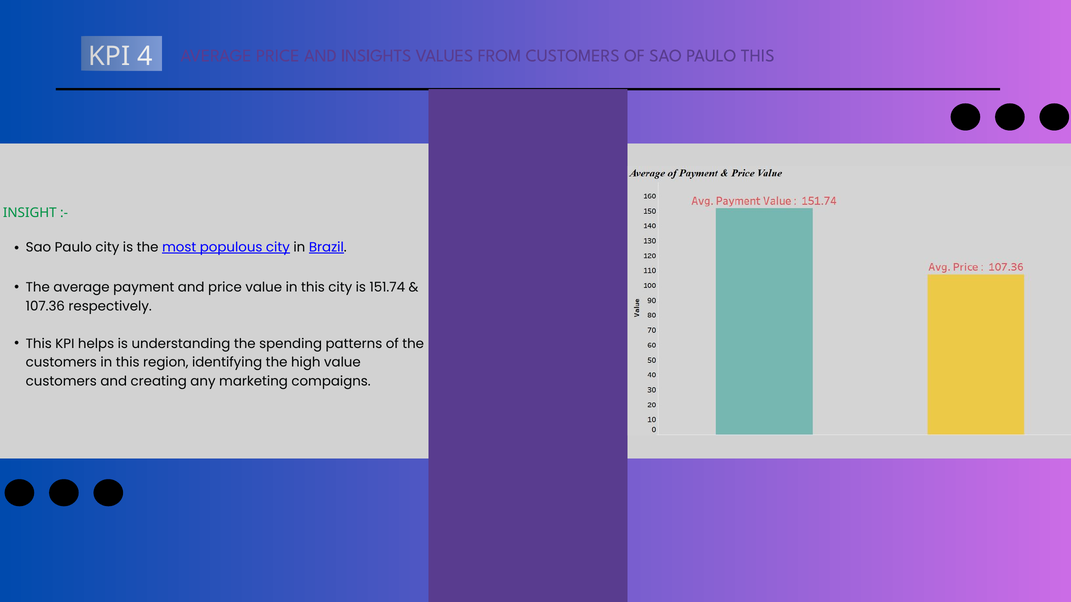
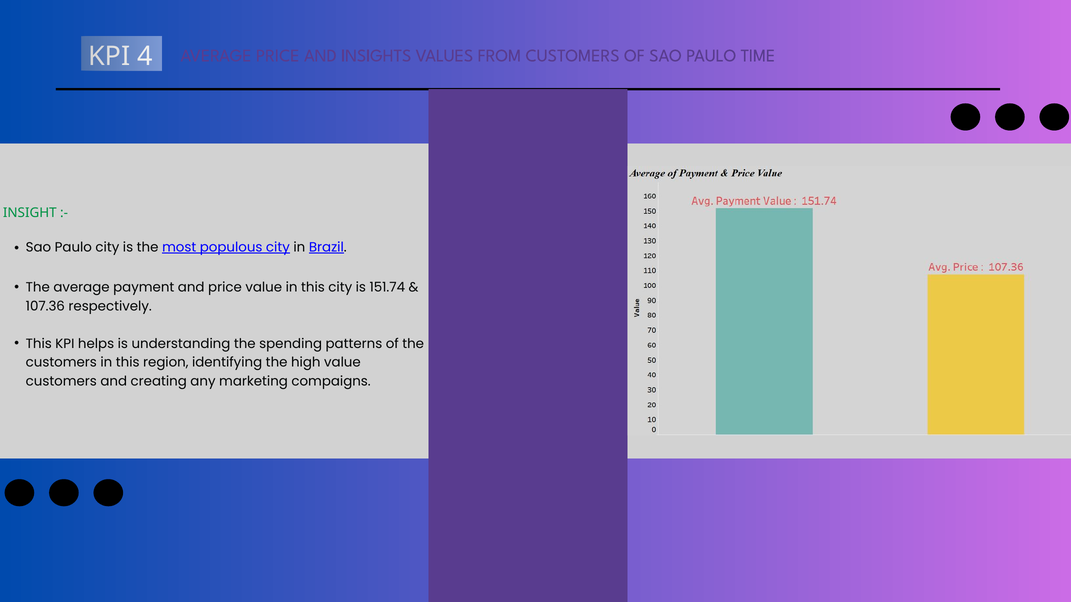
PAULO THIS: THIS -> TIME
